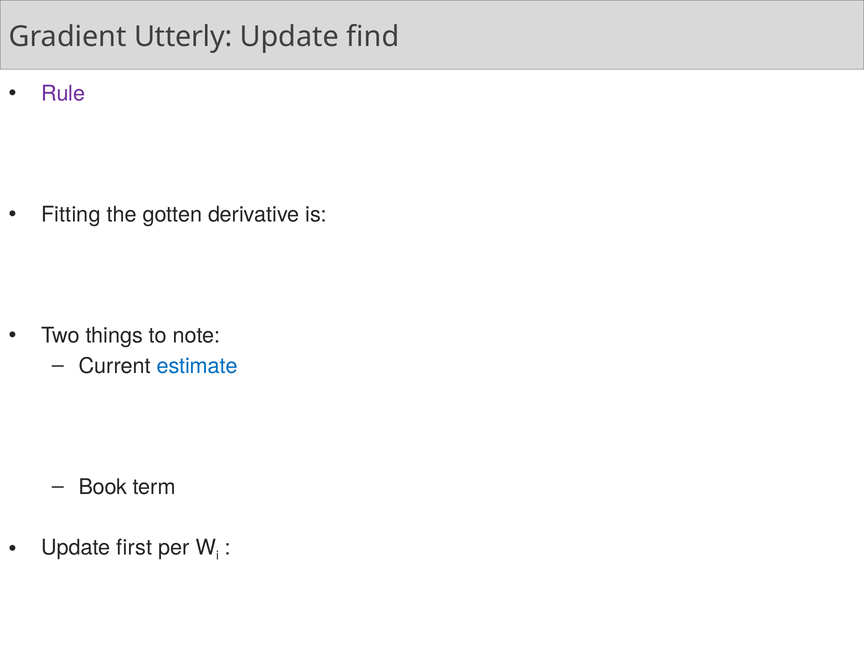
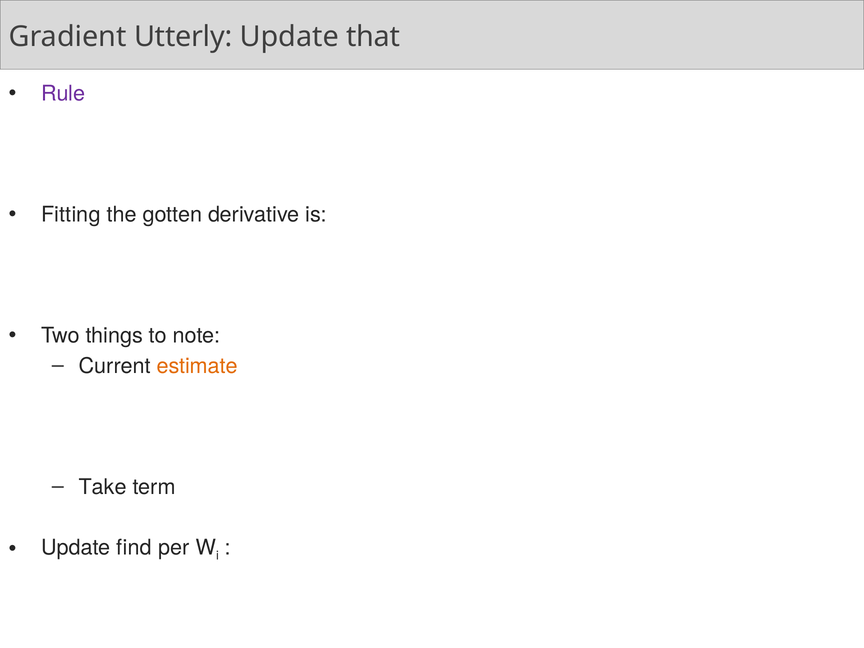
find: find -> that
estimate colour: blue -> orange
Book: Book -> Take
first: first -> find
